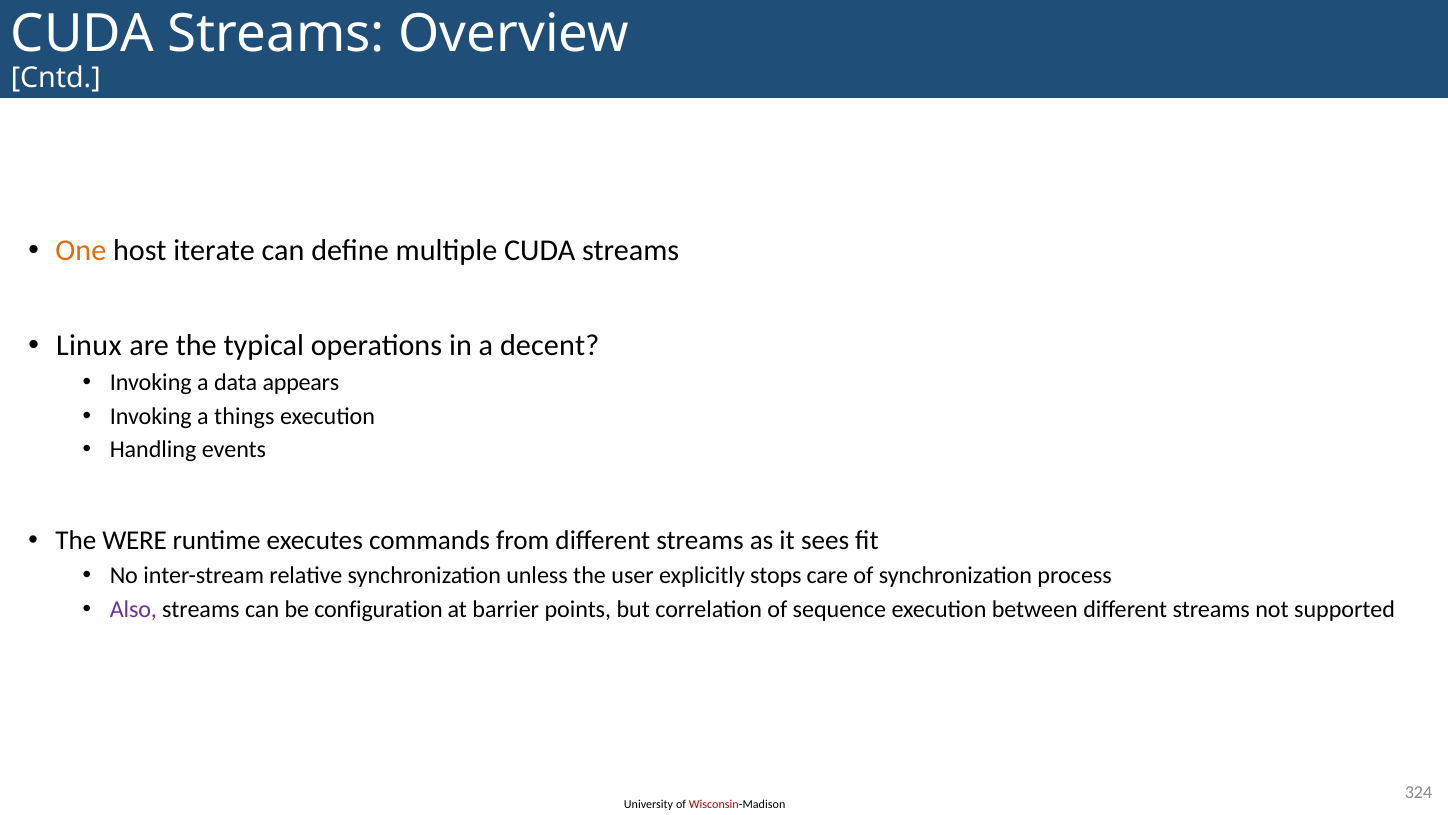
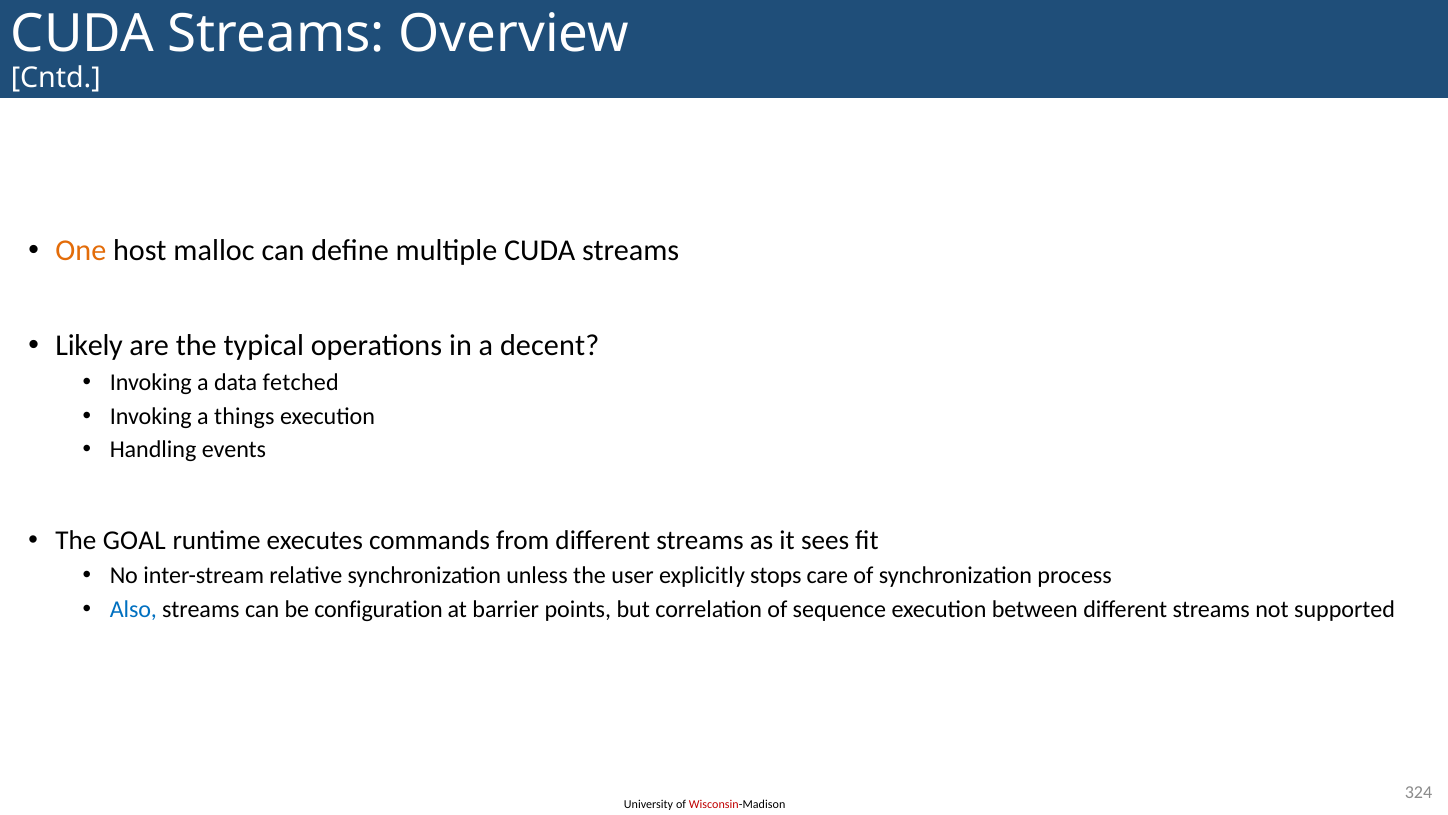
iterate: iterate -> malloc
Linux: Linux -> Likely
appears: appears -> fetched
WERE: WERE -> GOAL
Also colour: purple -> blue
